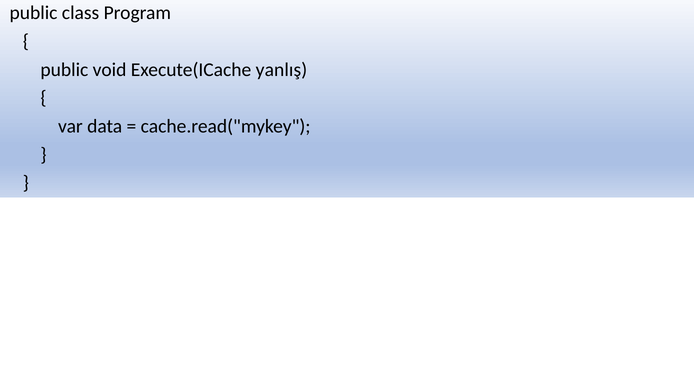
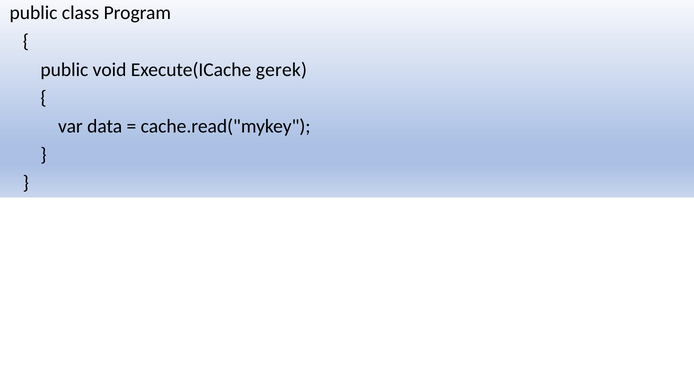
yanlış: yanlış -> gerek
